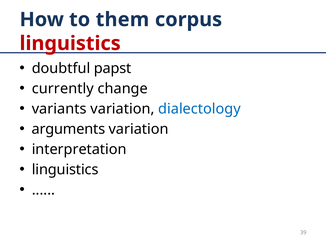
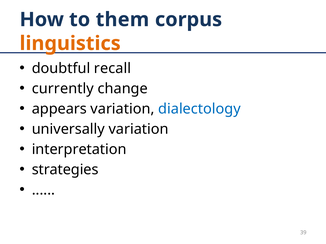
linguistics at (70, 44) colour: red -> orange
papst: papst -> recall
variants: variants -> appears
arguments: arguments -> universally
linguistics at (65, 170): linguistics -> strategies
